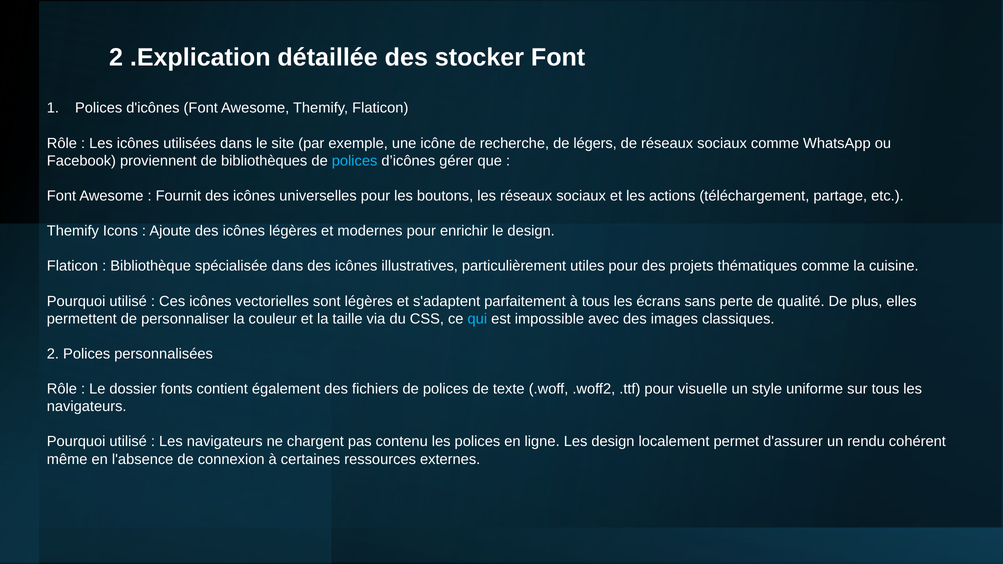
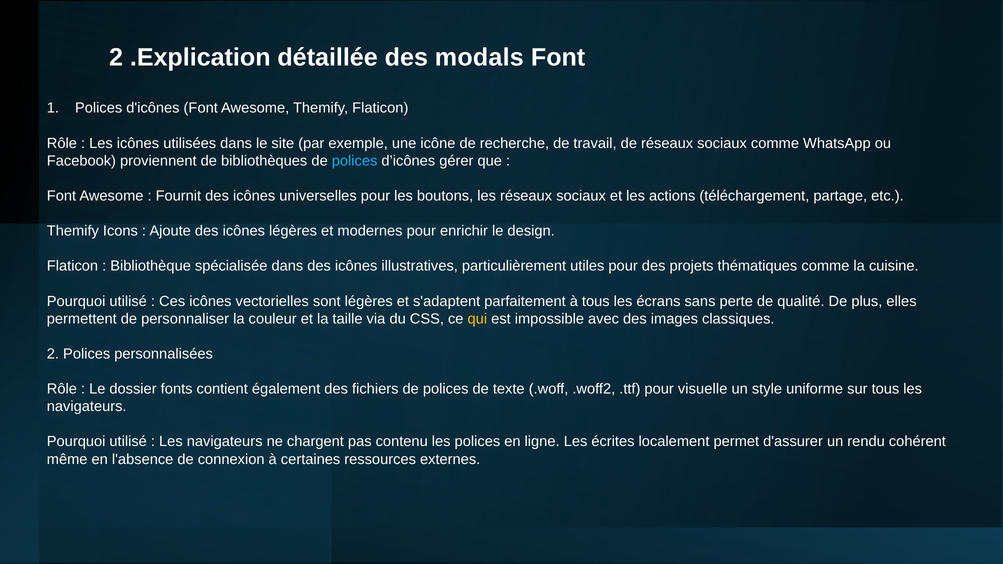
stocker: stocker -> modals
légers: légers -> travail
qui colour: light blue -> yellow
Les design: design -> écrites
